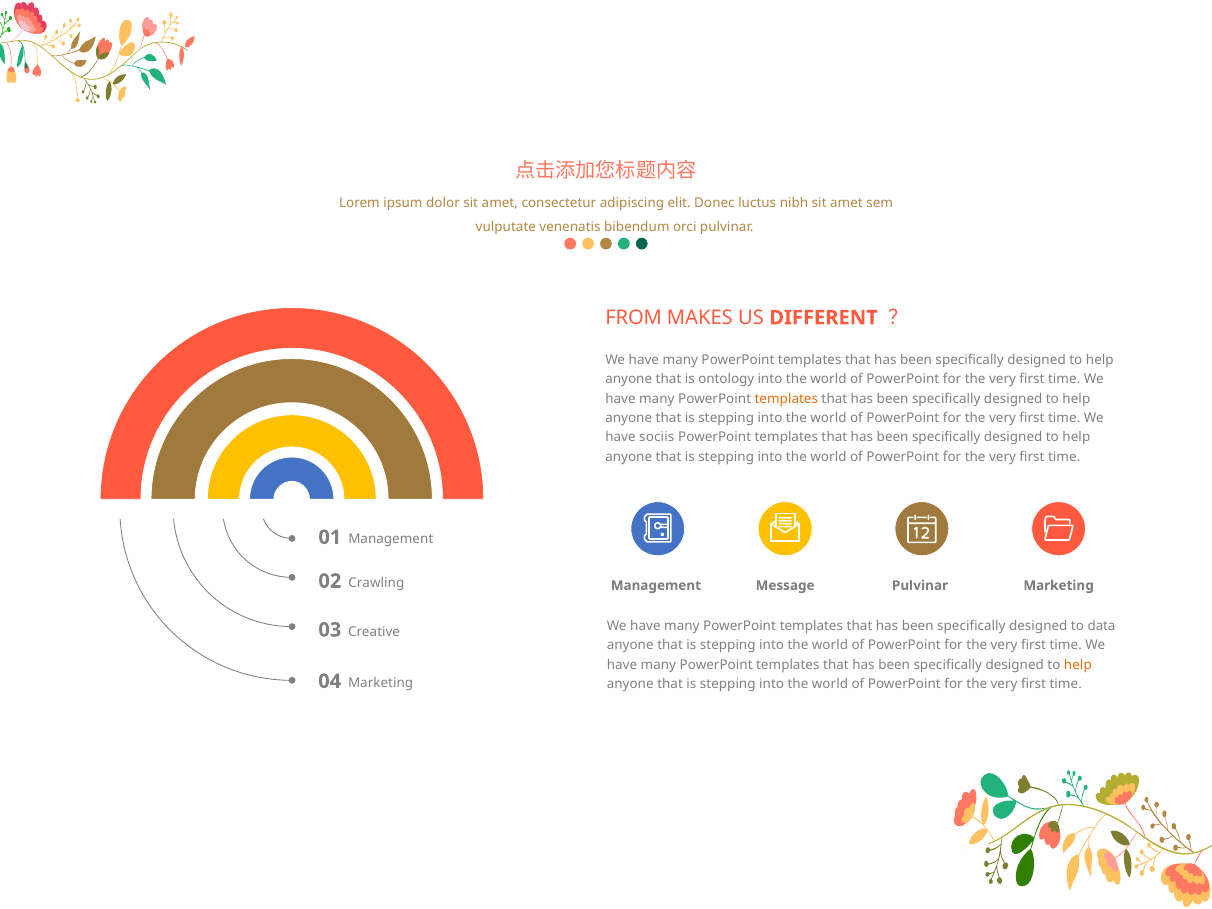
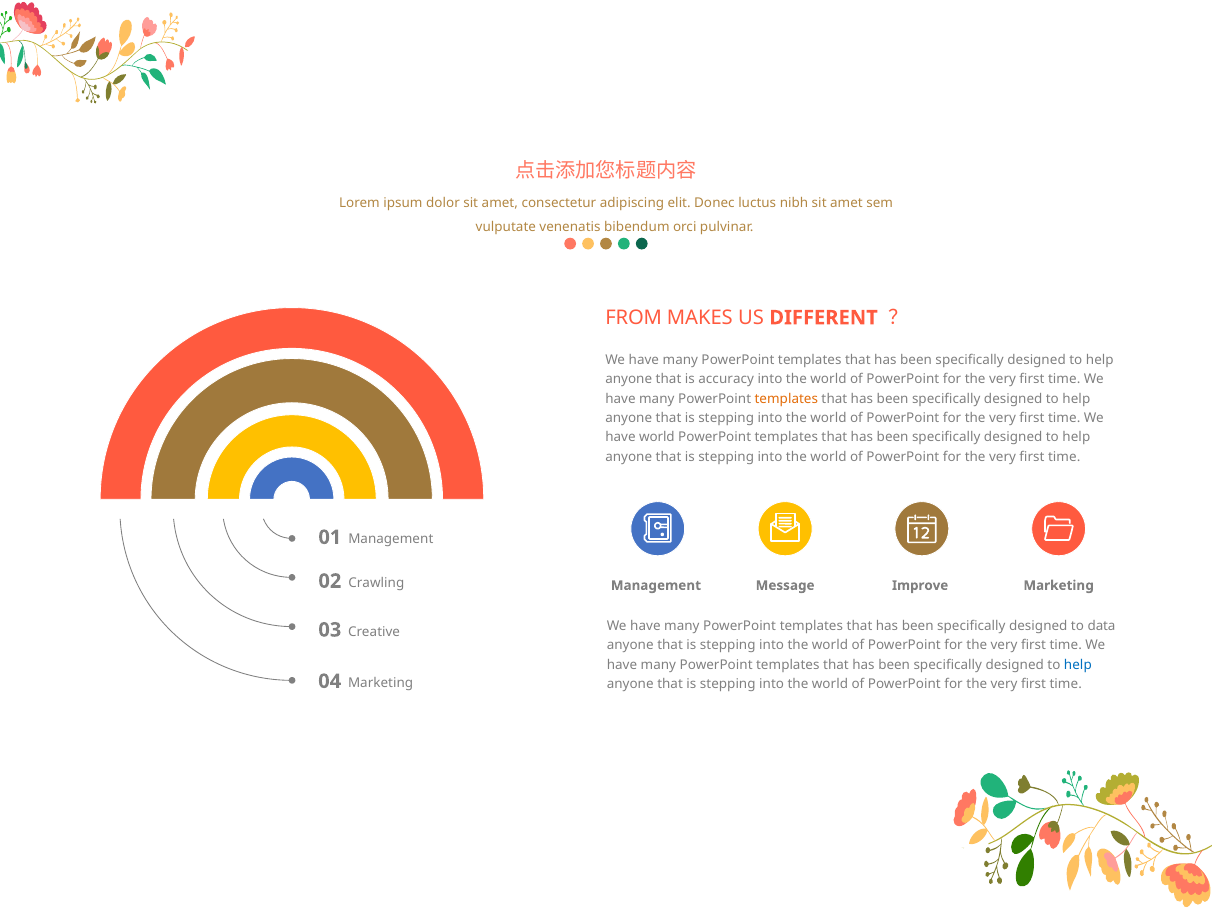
ontology: ontology -> accuracy
have sociis: sociis -> world
Message Pulvinar: Pulvinar -> Improve
help at (1078, 665) colour: orange -> blue
